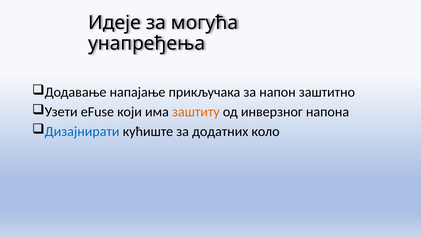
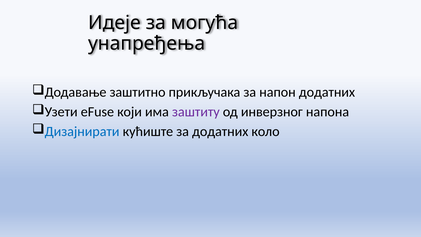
напајање: напајање -> заштитно
напон заштитно: заштитно -> додатних
заштиту colour: orange -> purple
